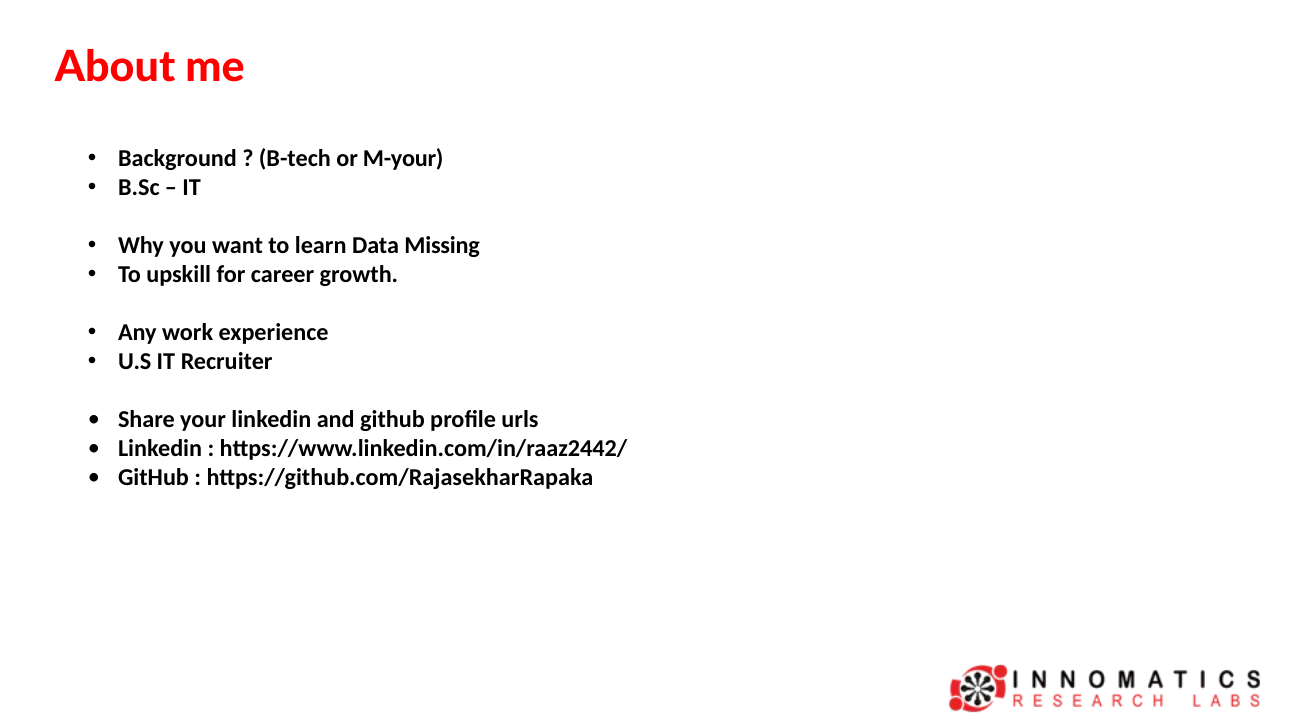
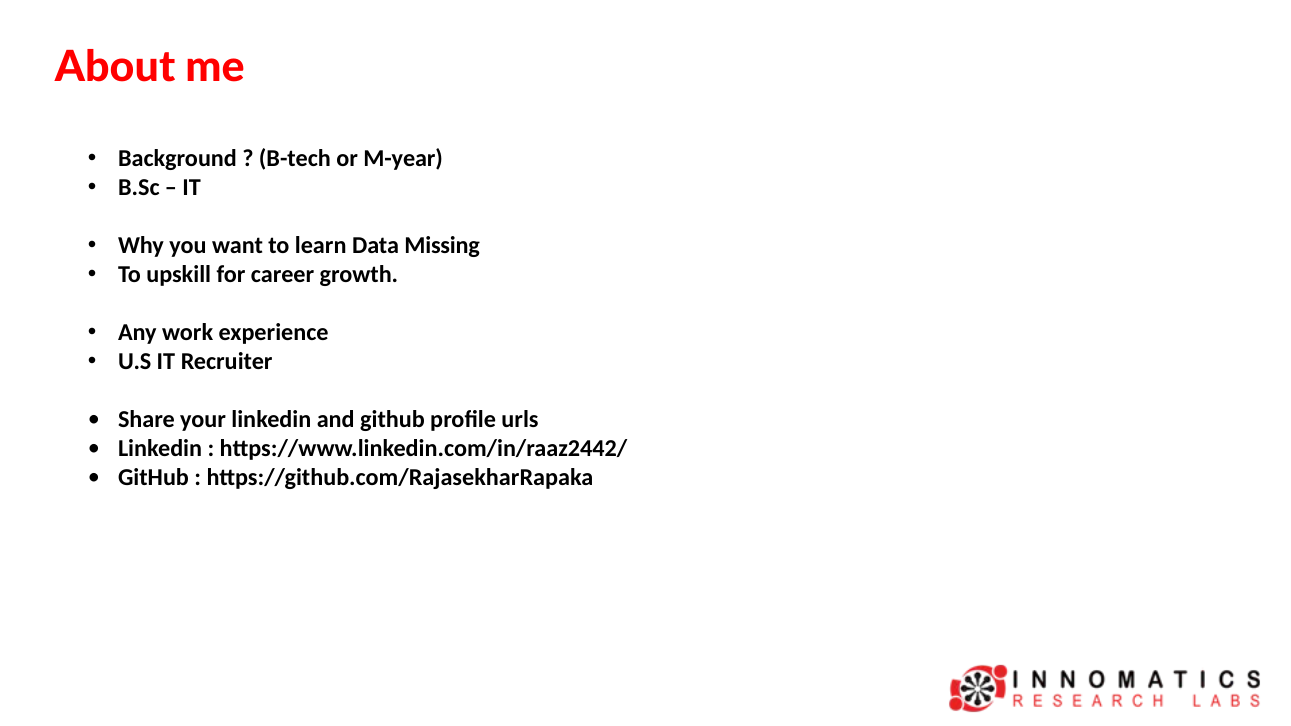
M-your: M-your -> M-year
